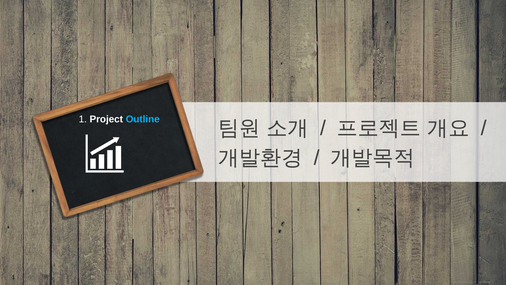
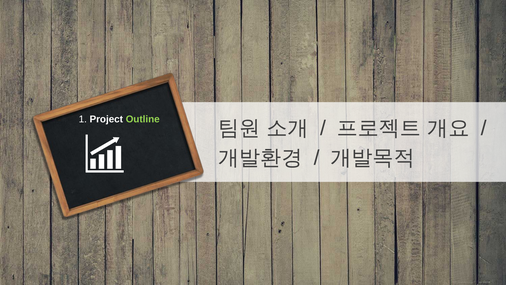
Outline colour: light blue -> light green
